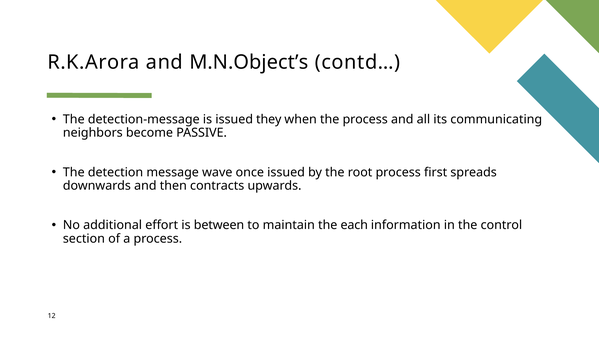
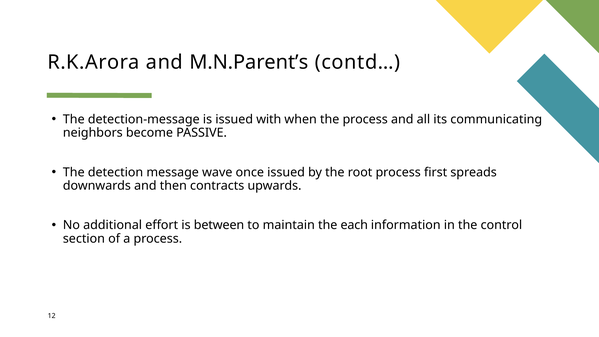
M.N.Object’s: M.N.Object’s -> M.N.Parent’s
they: they -> with
